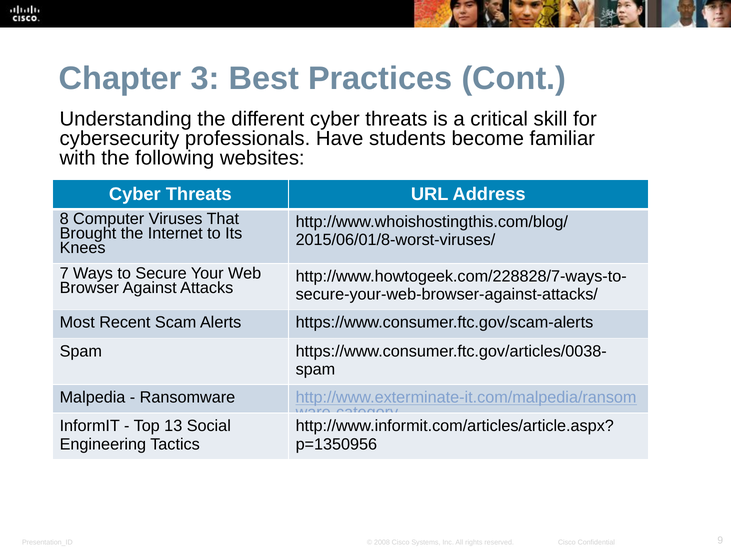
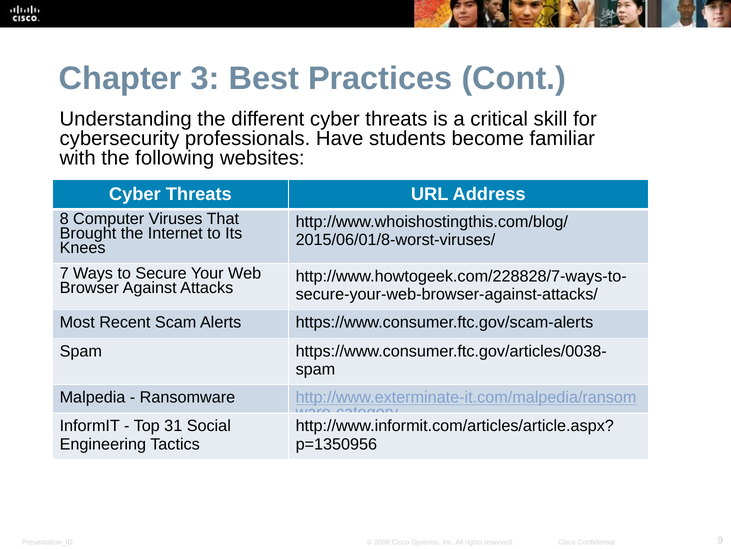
13: 13 -> 31
